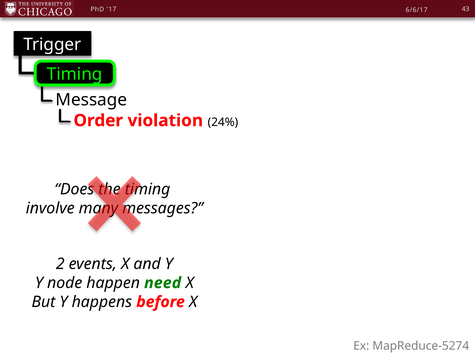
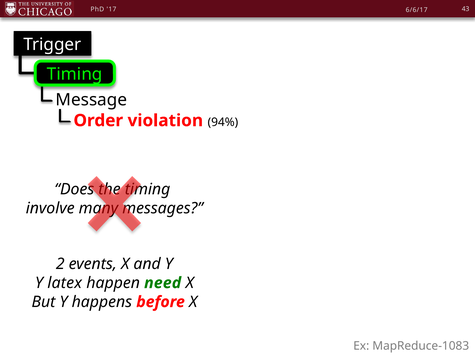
24%: 24% -> 94%
node: node -> latex
MapReduce-5274: MapReduce-5274 -> MapReduce-1083
